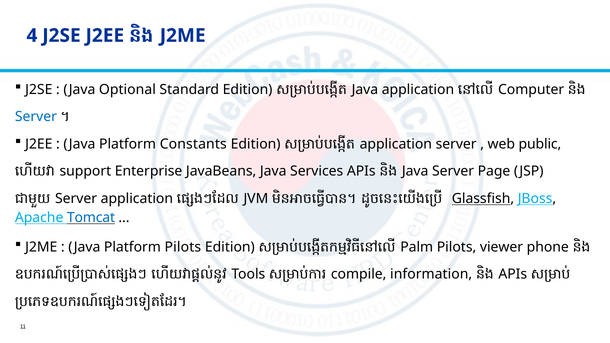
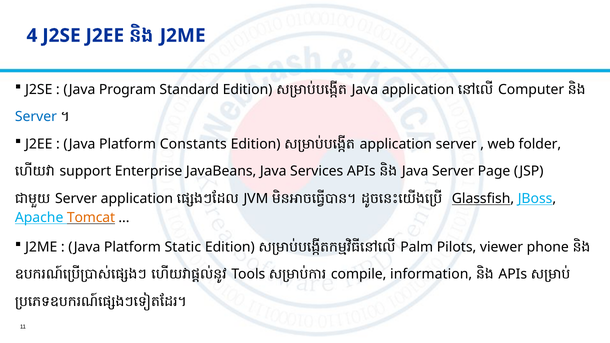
Optional: Optional -> Program
public: public -> folder
Tomcat colour: blue -> orange
Platform Pilots: Pilots -> Static
